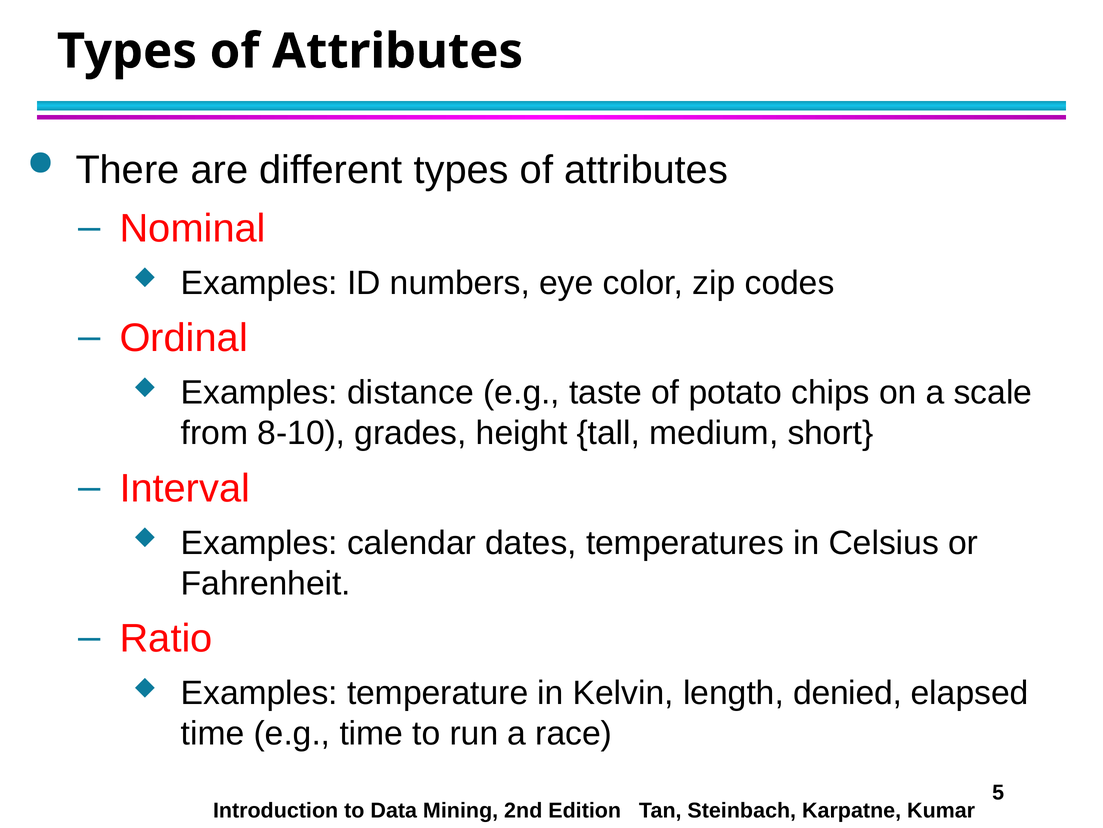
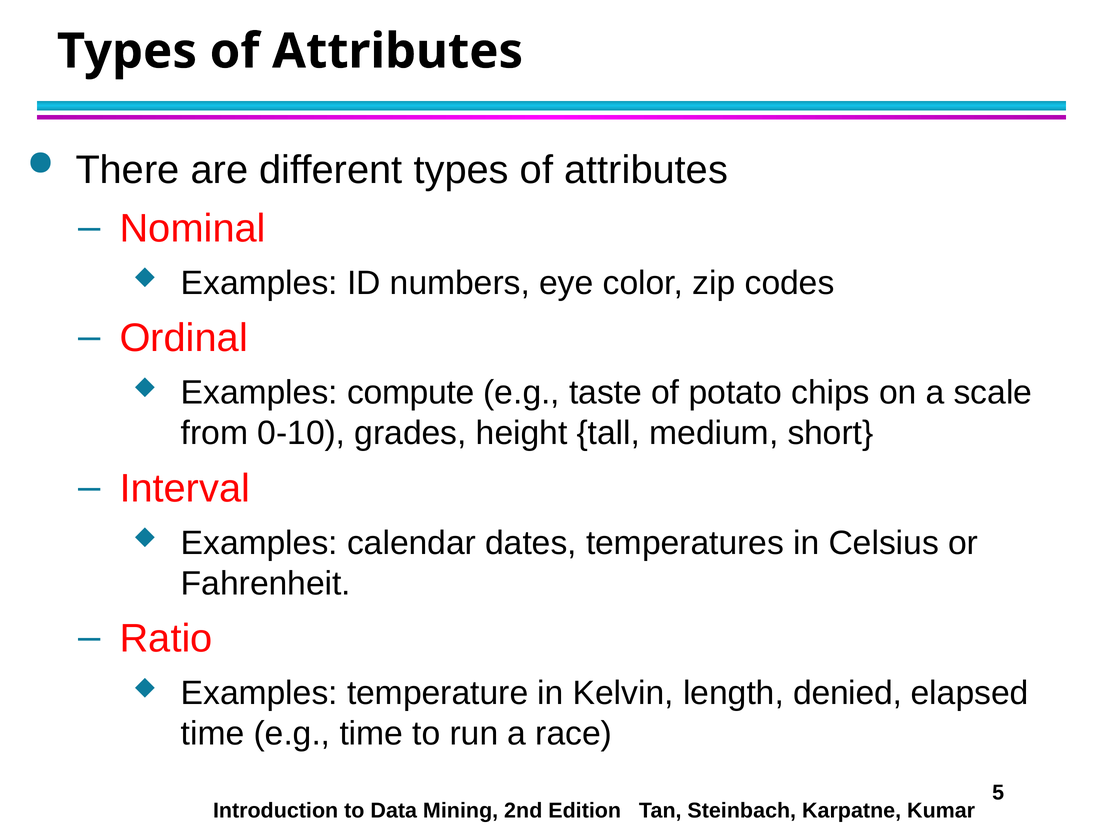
distance: distance -> compute
8-10: 8-10 -> 0-10
